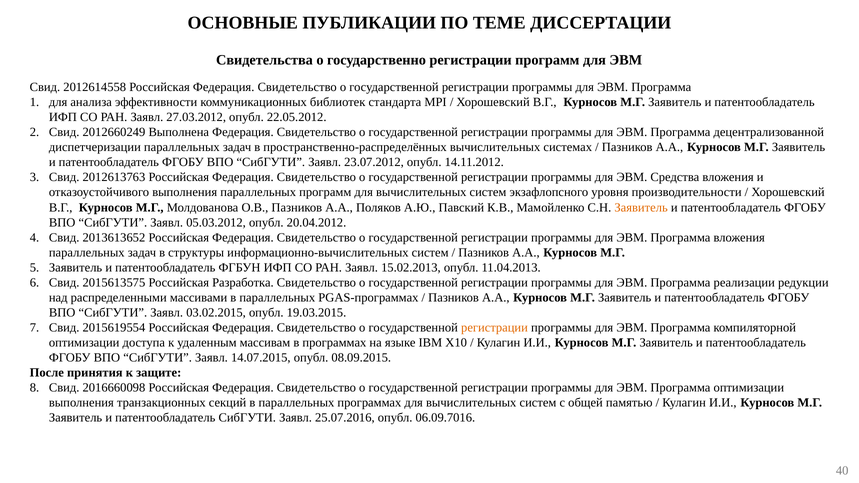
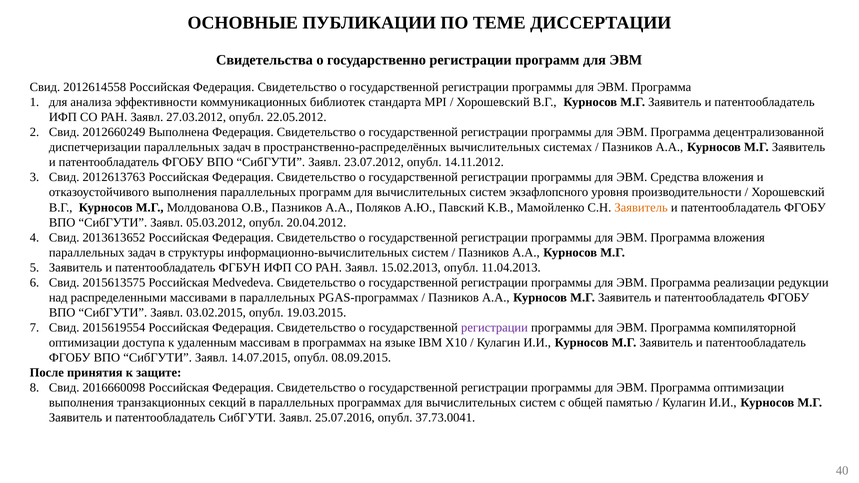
Разработка: Разработка -> Medvedeva
регистрации at (495, 328) colour: orange -> purple
06.09.7016: 06.09.7016 -> 37.73.0041
